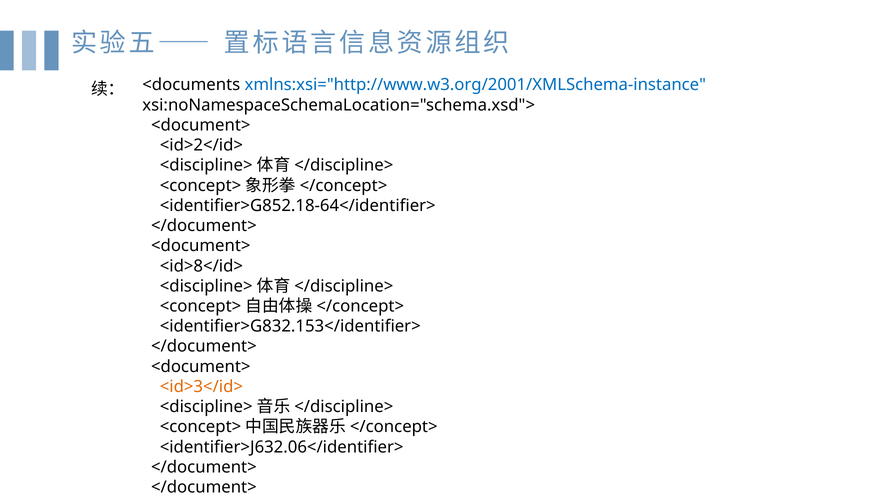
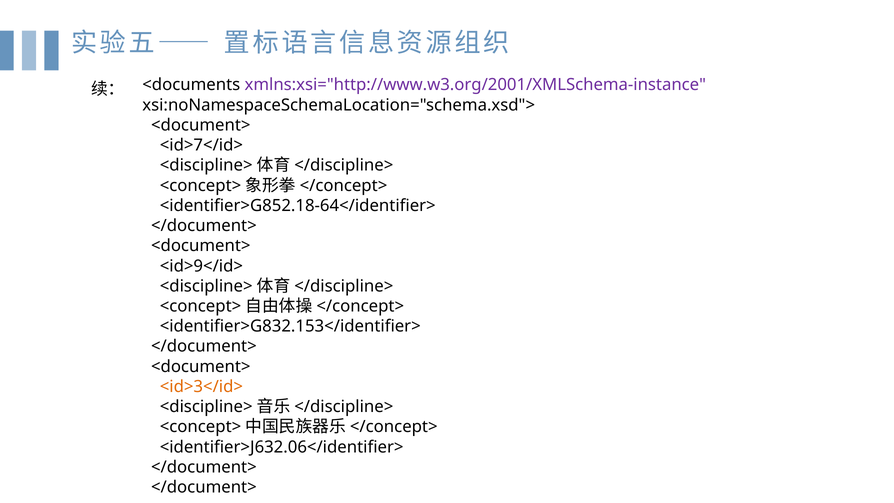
xmlns:xsi="http://www.w3.org/2001/XMLSchema-instance colour: blue -> purple
<id>2</id>: <id>2</id> -> <id>7</id>
<id>8</id>: <id>8</id> -> <id>9</id>
